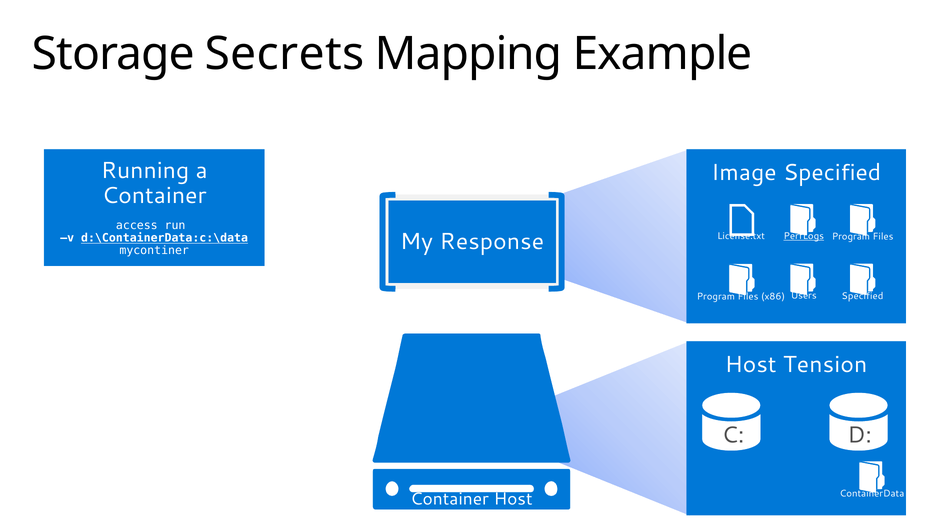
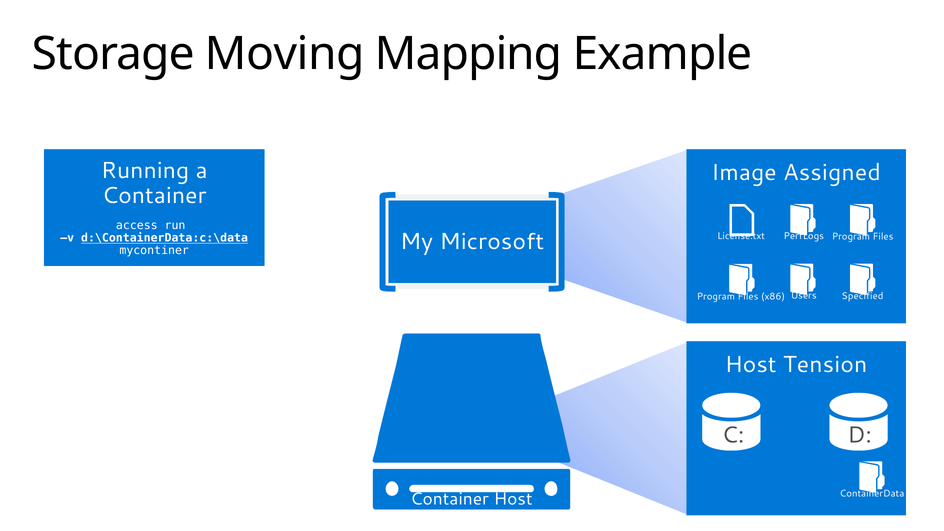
Secrets: Secrets -> Moving
Image Specified: Specified -> Assigned
PerfLogs underline: present -> none
Response: Response -> Microsoft
